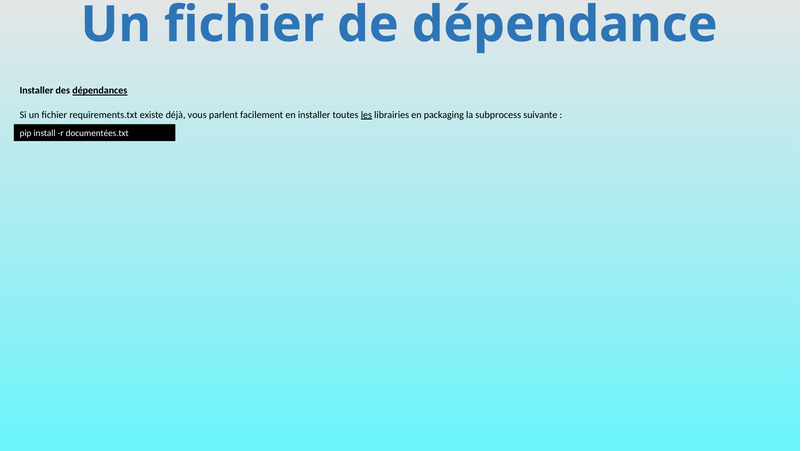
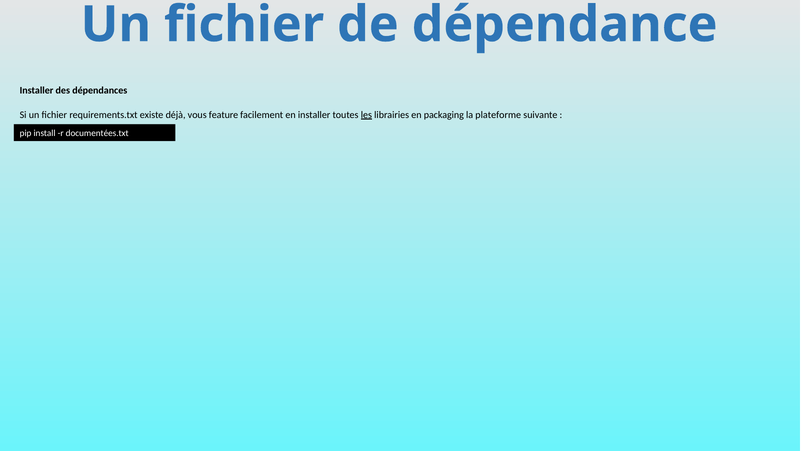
dépendances underline: present -> none
parlent: parlent -> feature
subprocess: subprocess -> plateforme
